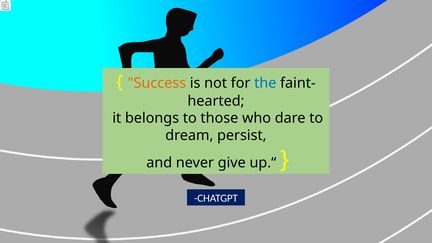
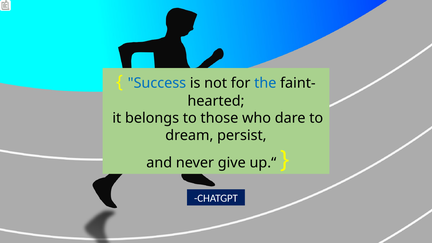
Success colour: orange -> blue
